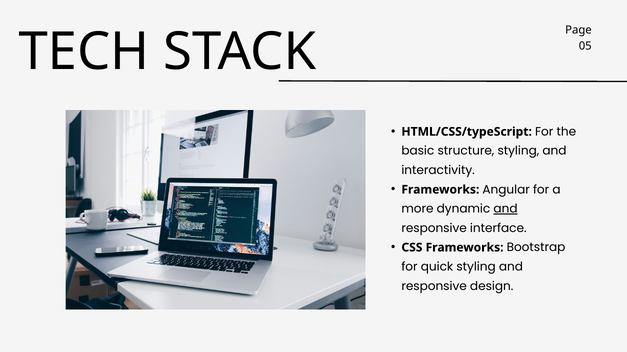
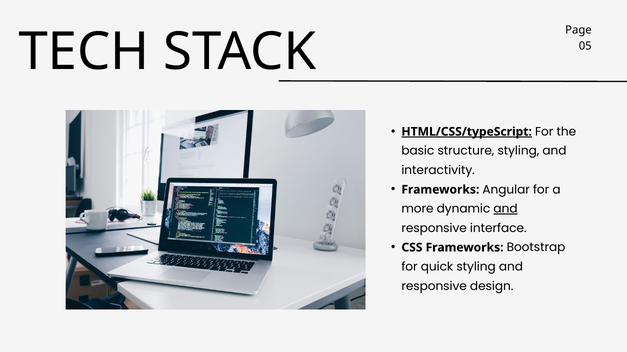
HTML/CSS/typeScript underline: none -> present
